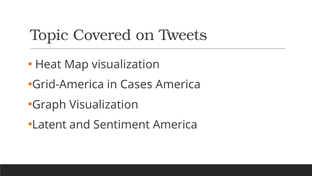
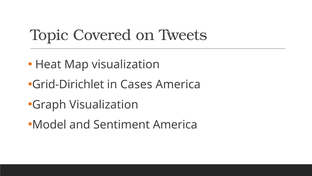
Grid-America: Grid-America -> Grid-Dirichlet
Latent: Latent -> Model
